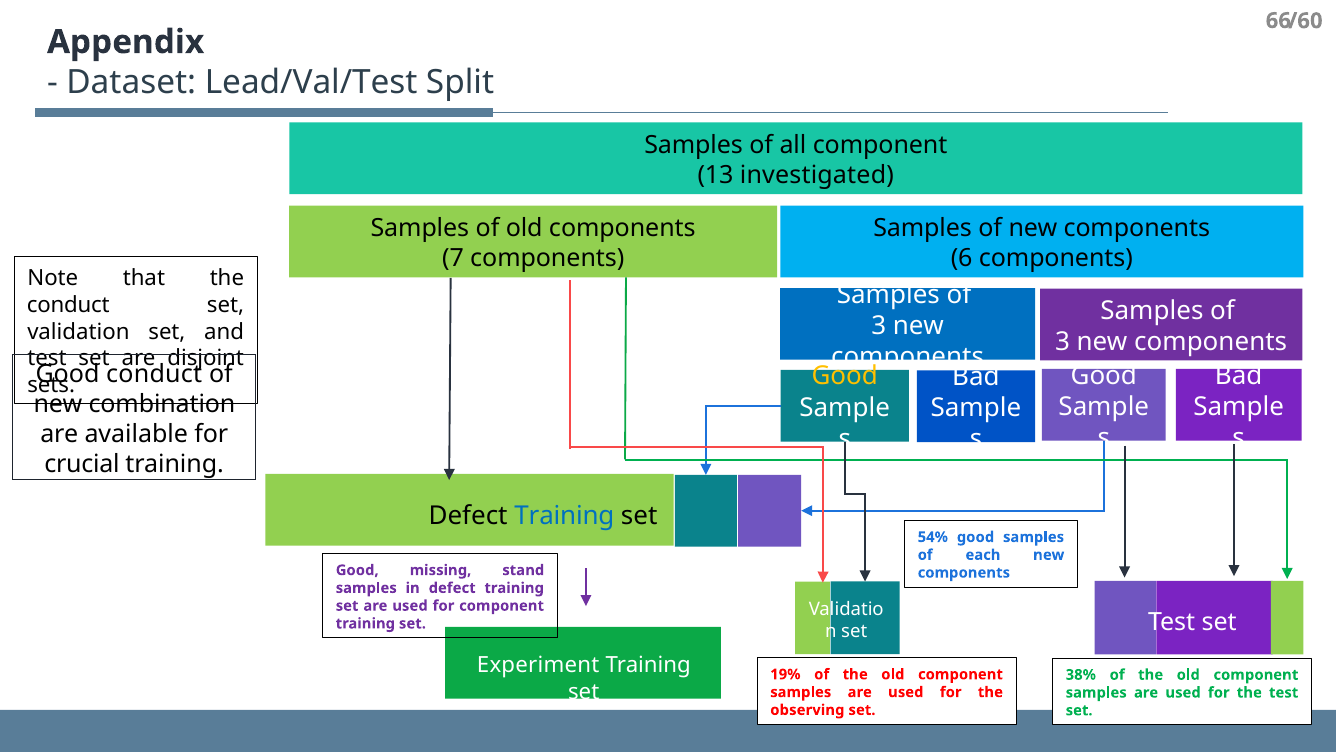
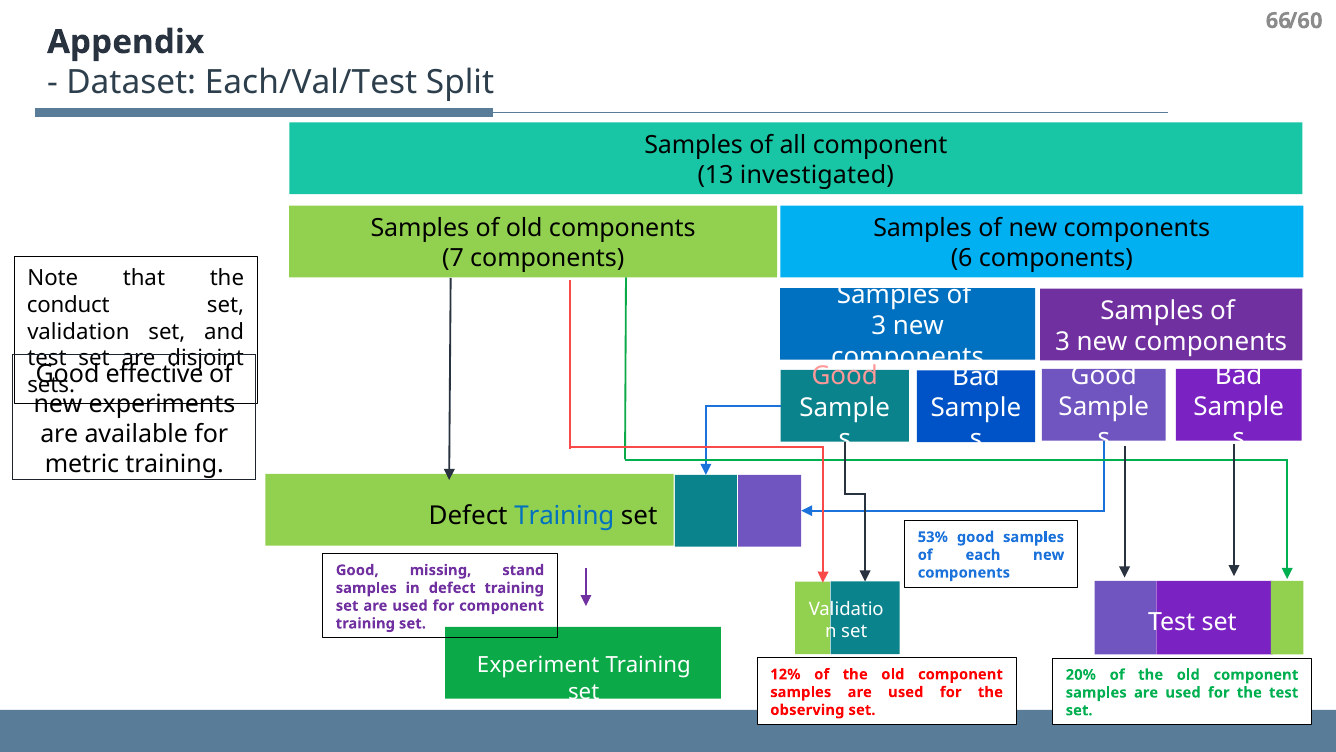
Lead/Val/Test: Lead/Val/Test -> Each/Val/Test
conduct at (154, 374): conduct -> effective
Good at (845, 376) colour: yellow -> pink
combination: combination -> experiments
crucial: crucial -> metric
54%: 54% -> 53%
19%: 19% -> 12%
38%: 38% -> 20%
